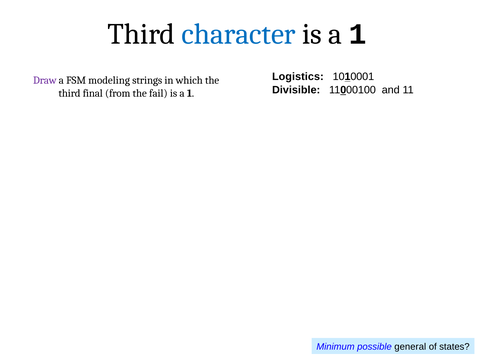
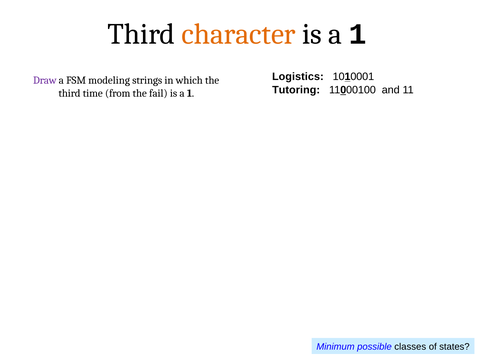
character colour: blue -> orange
Divisible: Divisible -> Tutoring
final: final -> time
general: general -> classes
